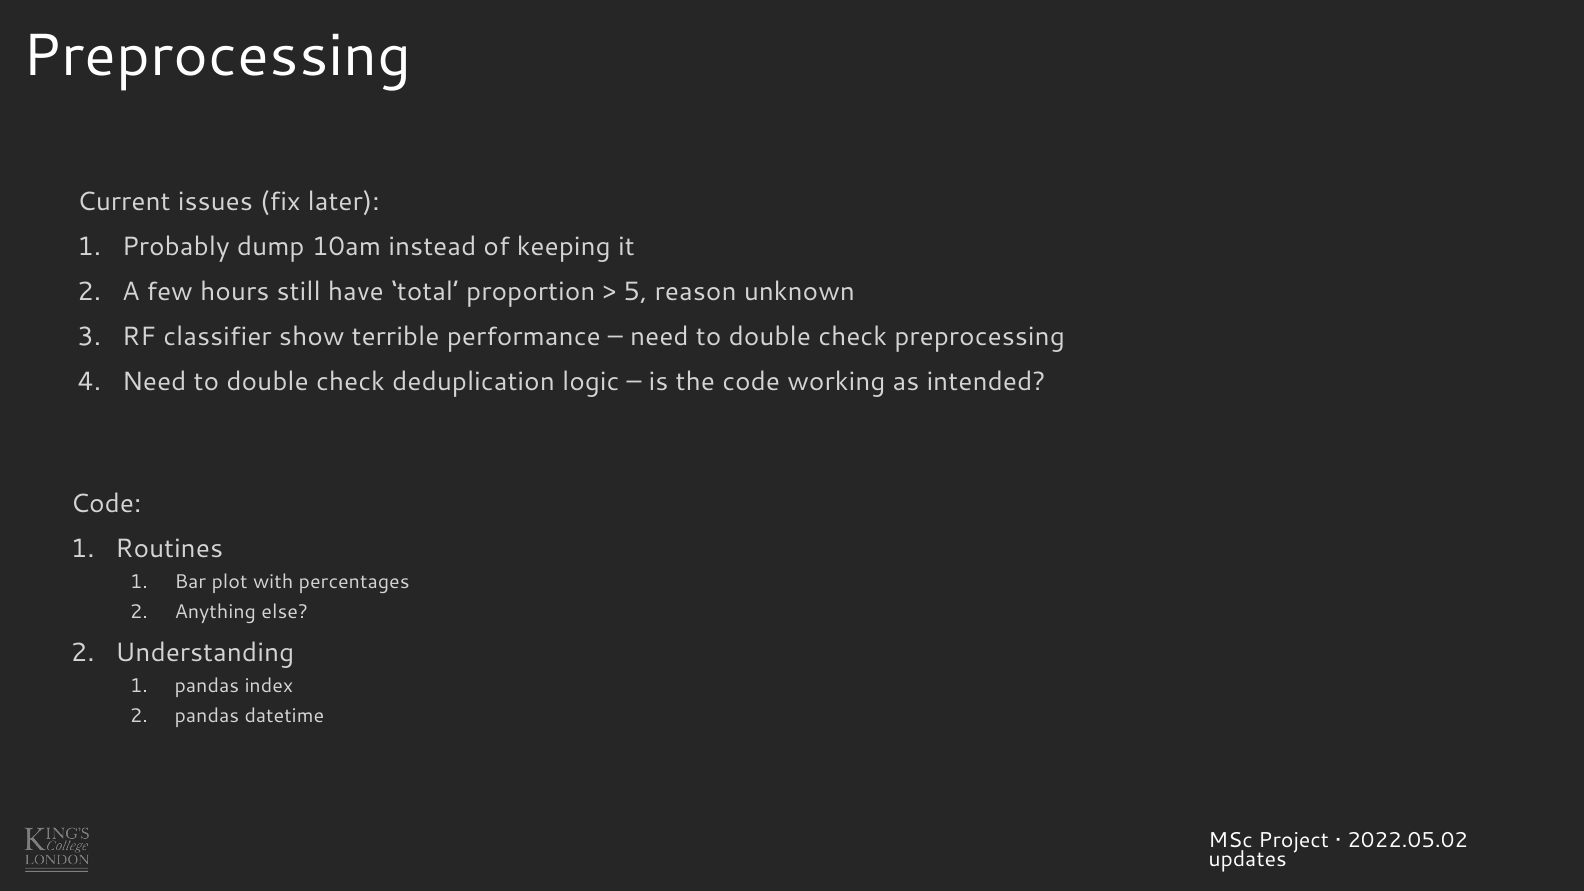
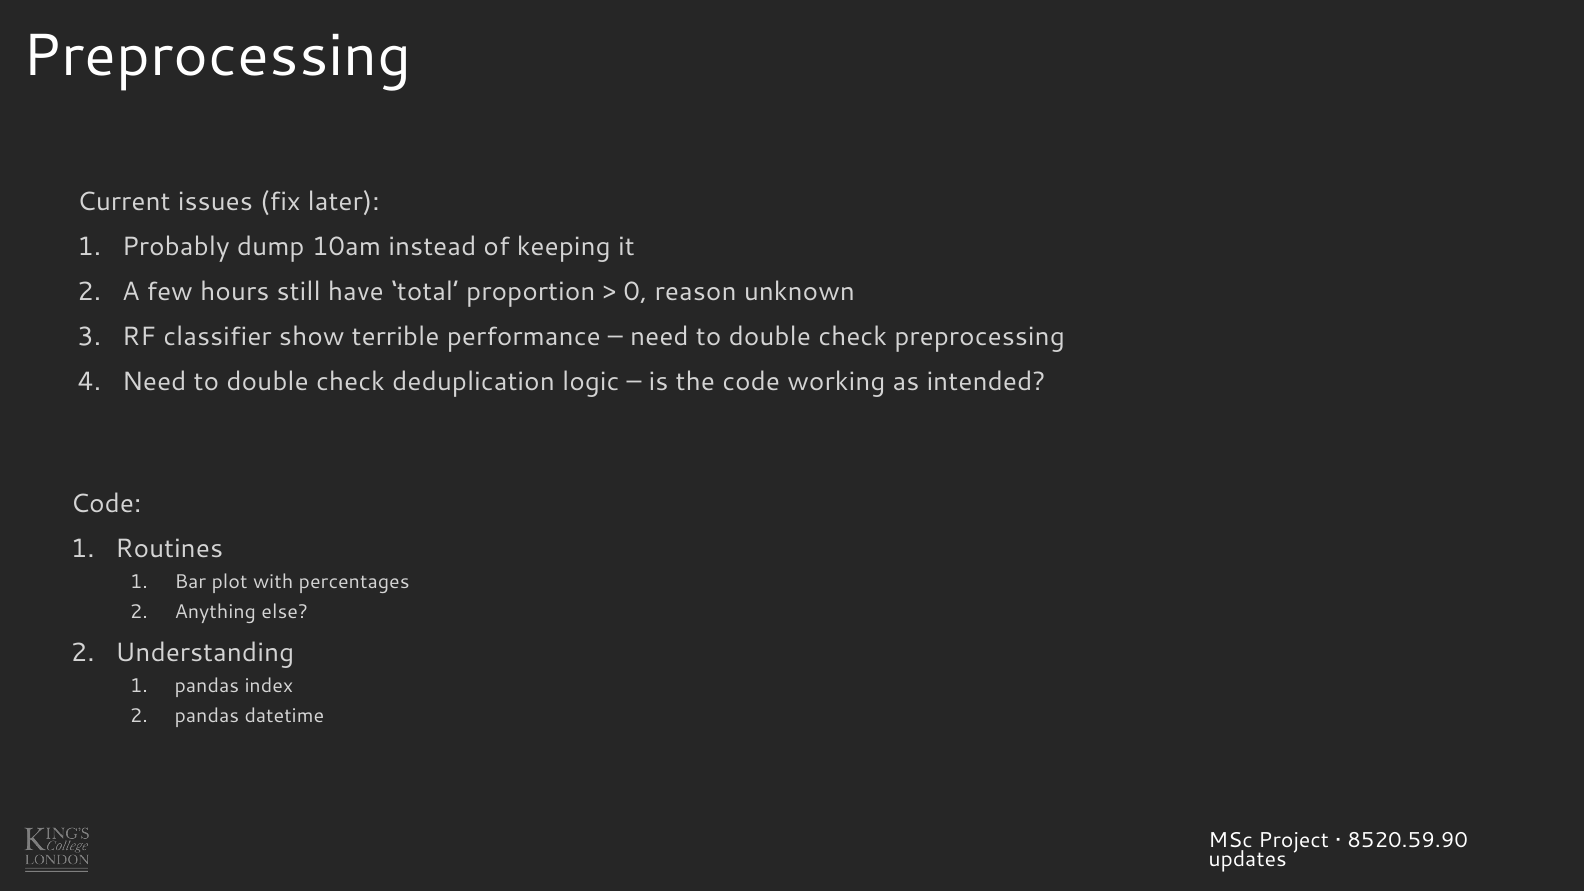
5: 5 -> 0
2022.05.02: 2022.05.02 -> 8520.59.90
